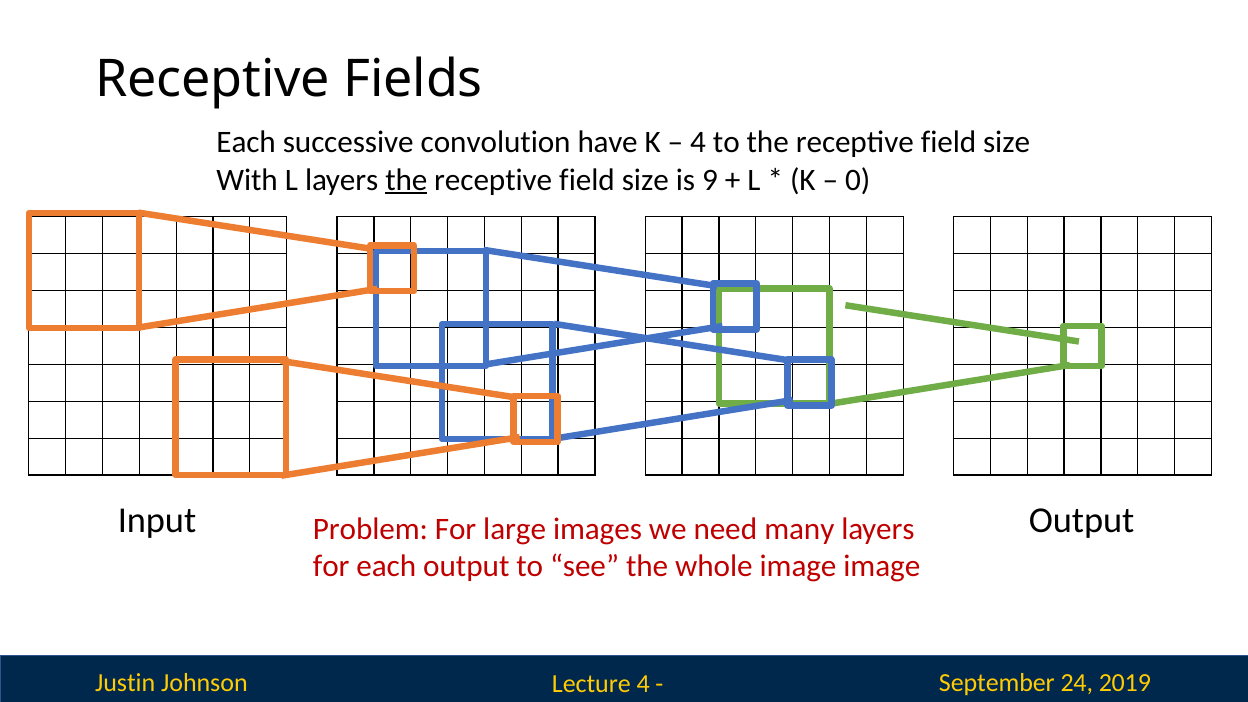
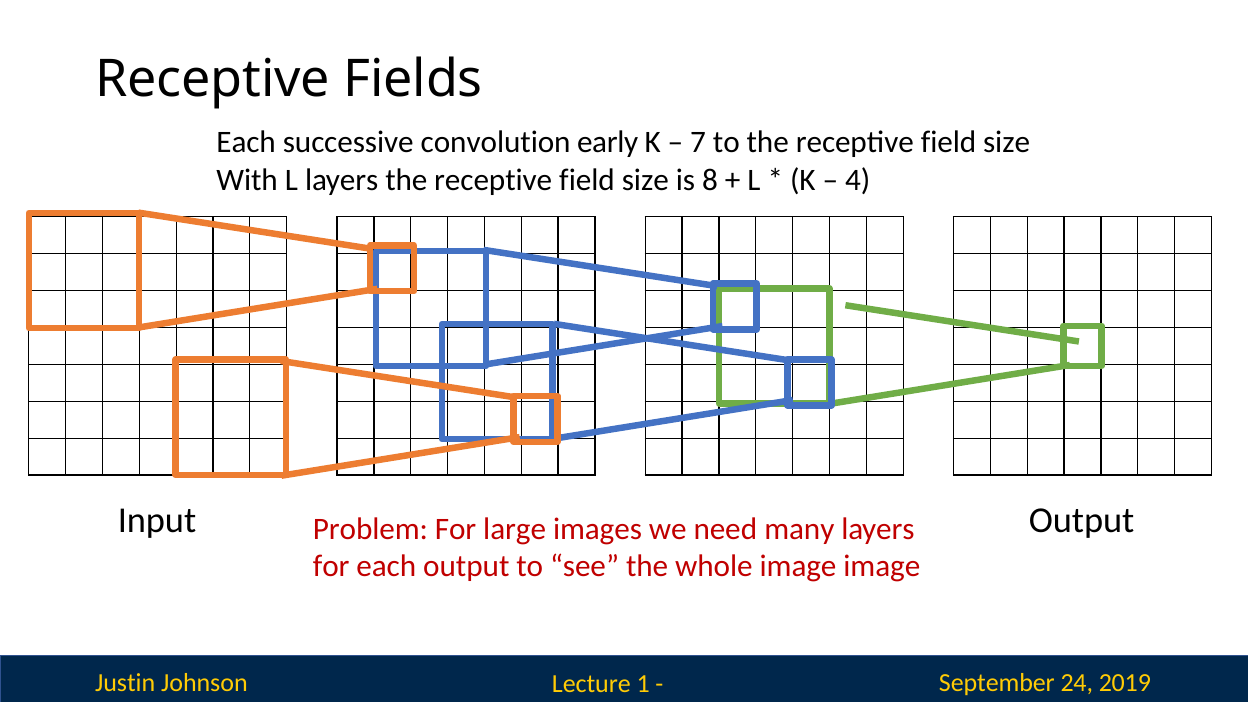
have: have -> early
4 at (698, 143): 4 -> 7
the at (406, 180) underline: present -> none
9: 9 -> 8
0: 0 -> 4
Lecture 4: 4 -> 1
